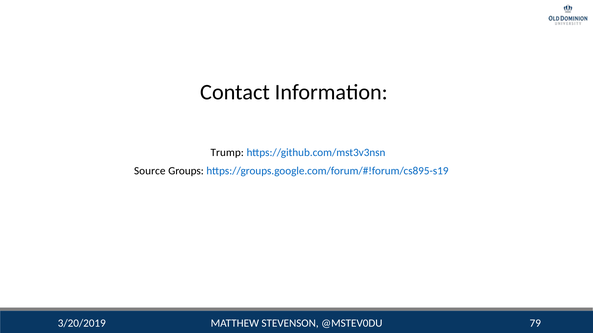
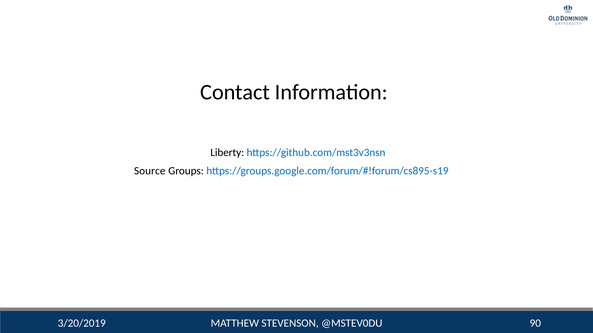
Trump: Trump -> Liberty
79: 79 -> 90
